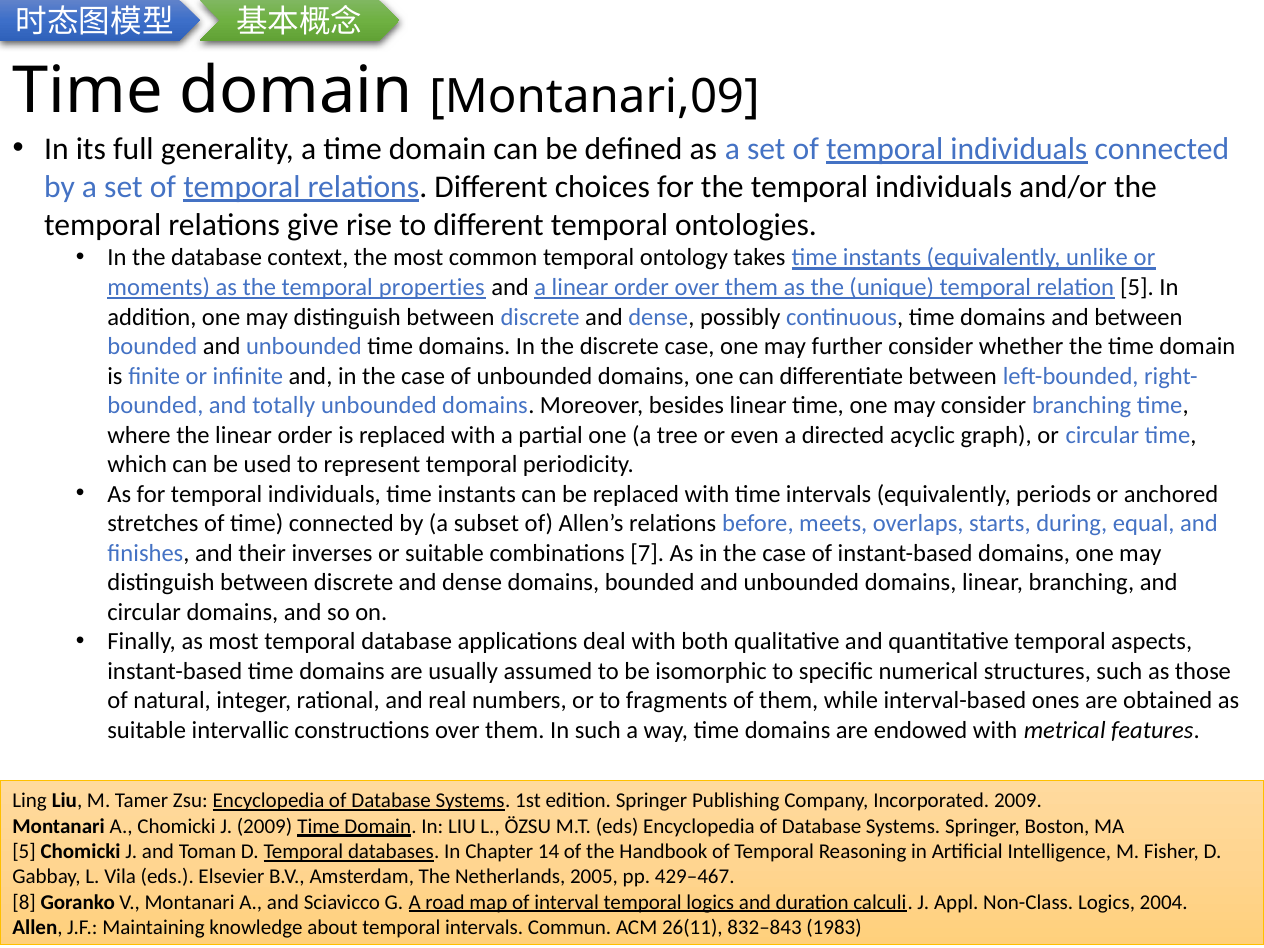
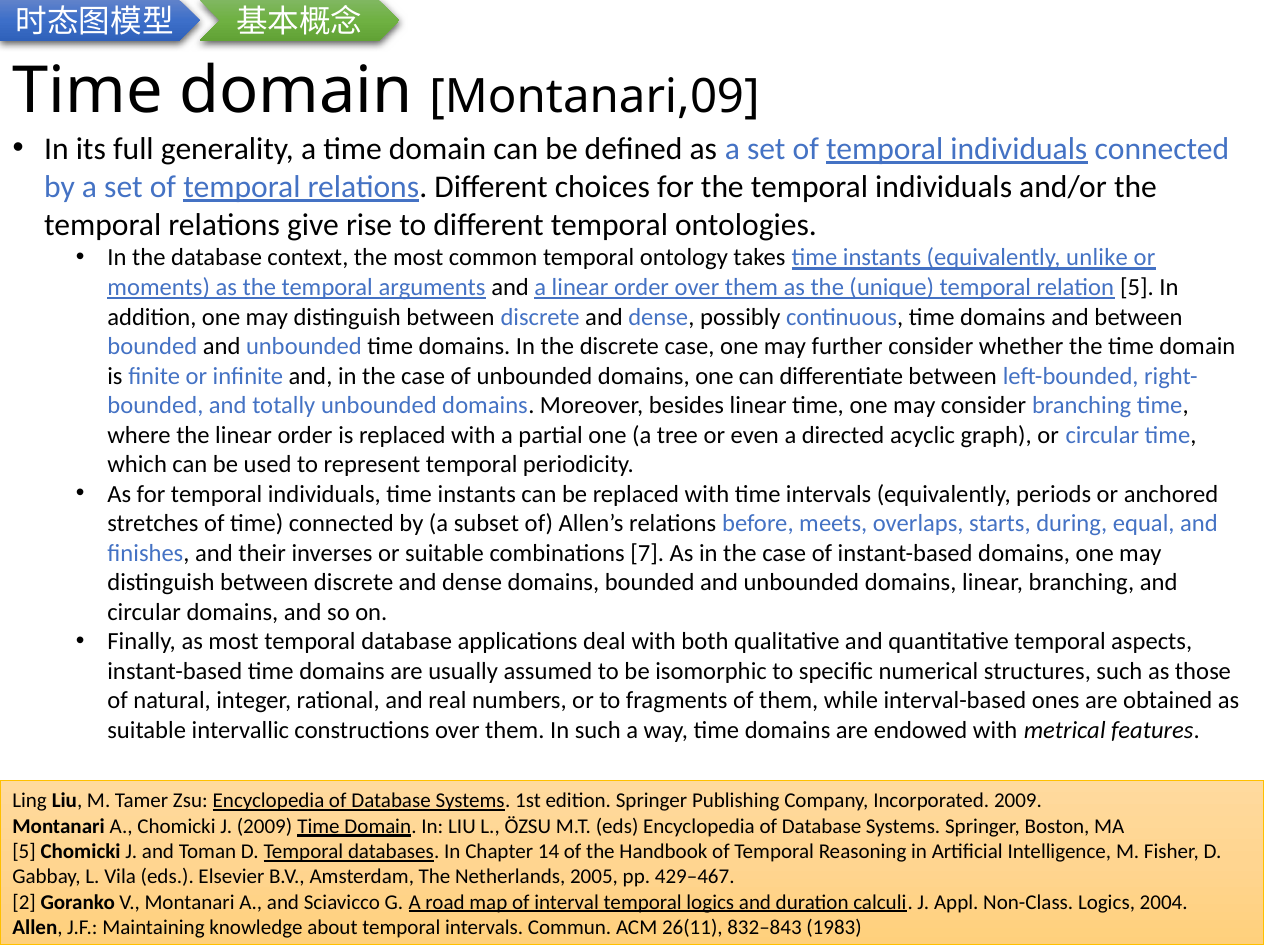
properties: properties -> arguments
8: 8 -> 2
